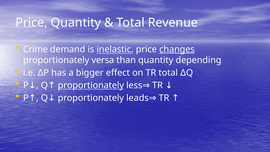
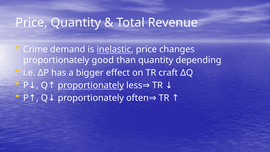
changes underline: present -> none
versa: versa -> good
TR total: total -> craft
leads: leads -> often
